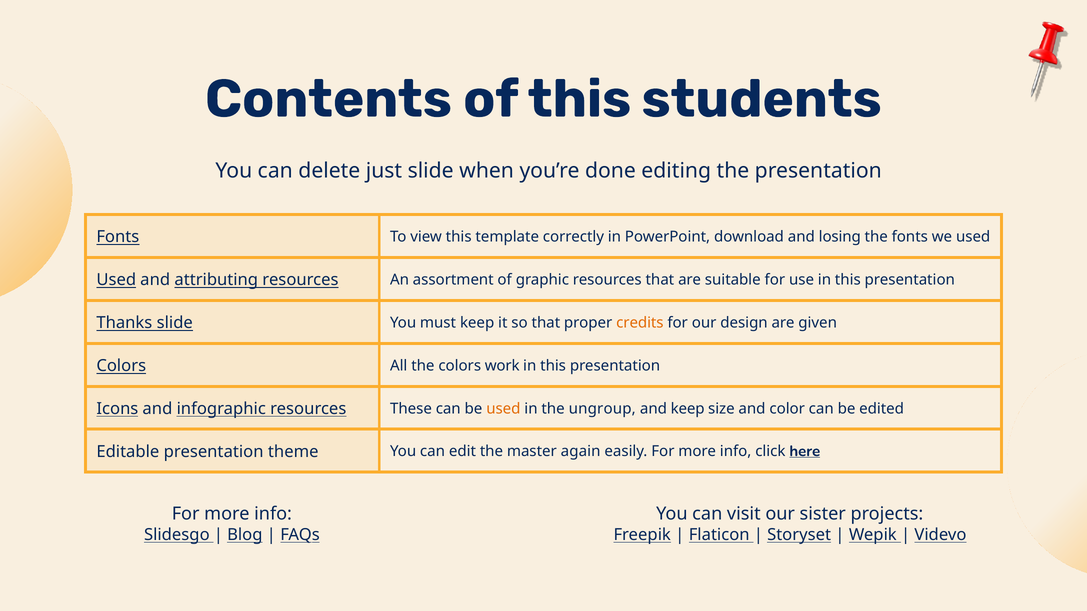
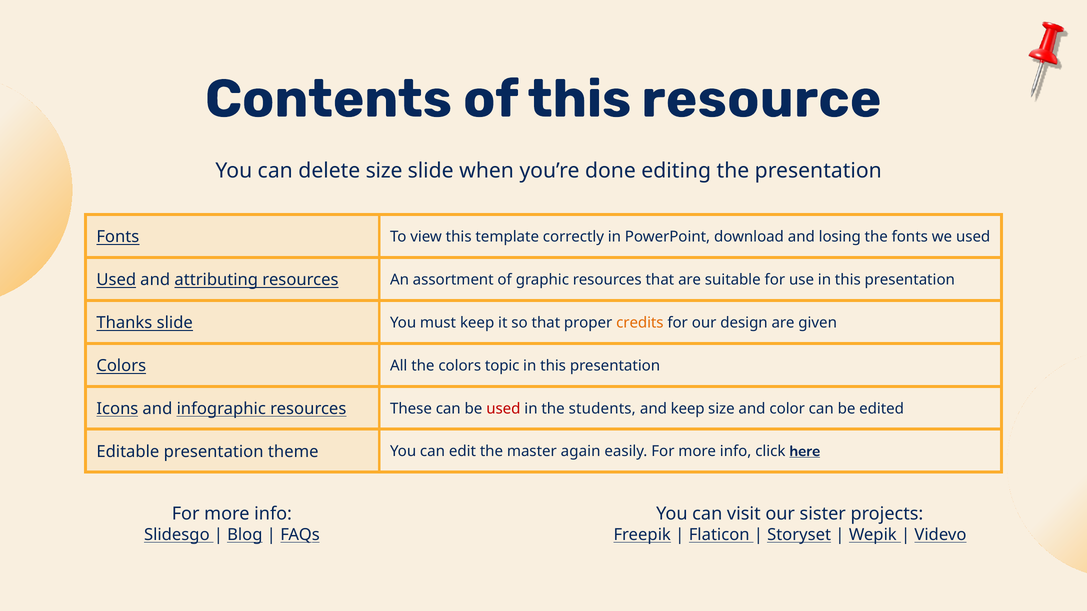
students: students -> resource
delete just: just -> size
work: work -> topic
used at (503, 409) colour: orange -> red
ungroup: ungroup -> students
